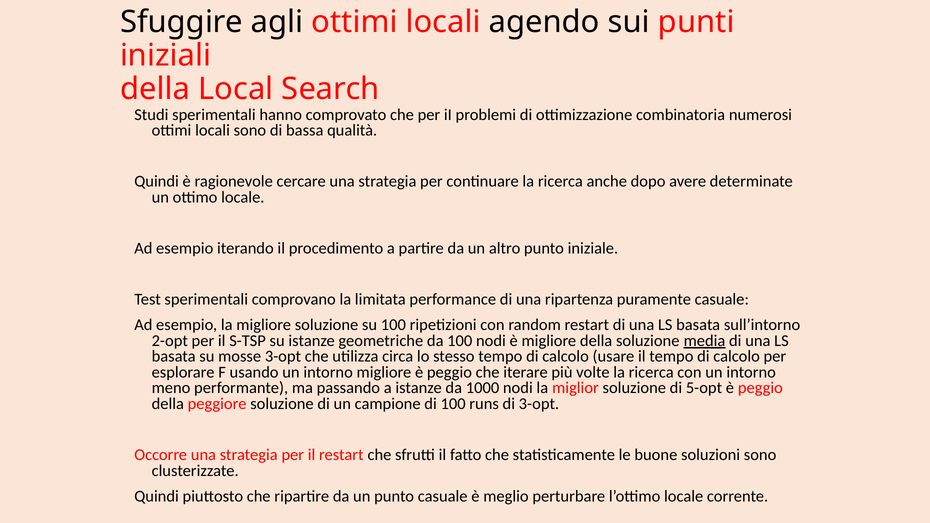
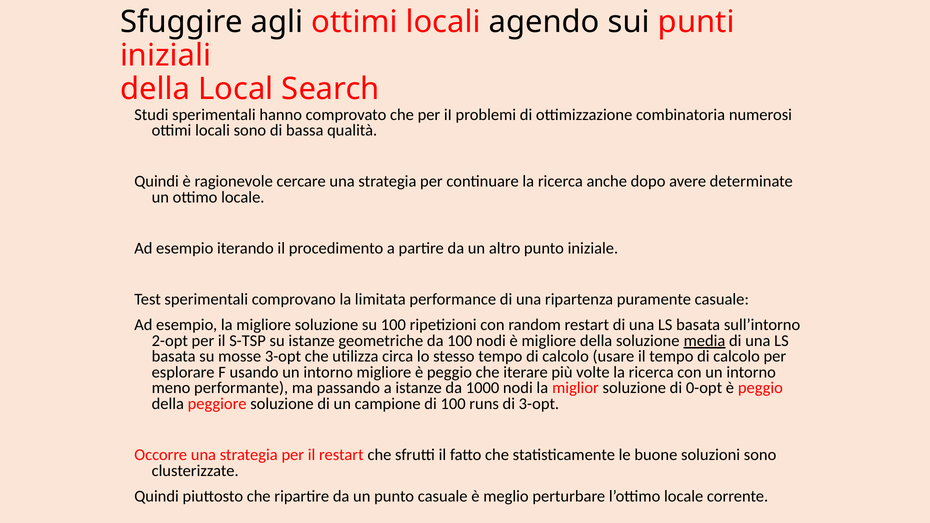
5-opt: 5-opt -> 0-opt
